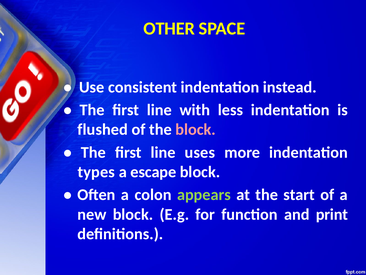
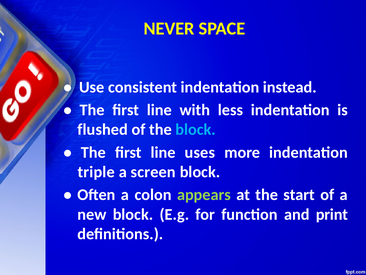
OTHER: OTHER -> NEVER
block at (196, 129) colour: pink -> light blue
types: types -> triple
escape: escape -> screen
